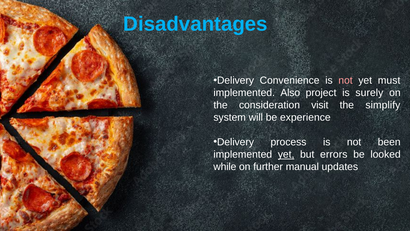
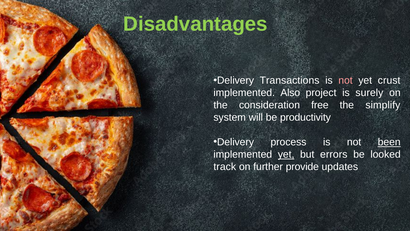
Disadvantages colour: light blue -> light green
Convenience: Convenience -> Transactions
must: must -> crust
visit: visit -> free
experience: experience -> productivity
been underline: none -> present
while: while -> track
manual: manual -> provide
